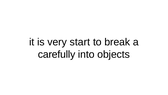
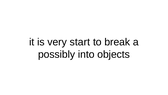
carefully: carefully -> possibly
